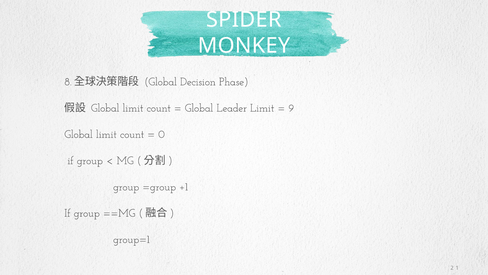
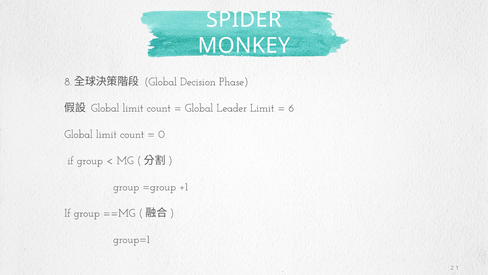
9: 9 -> 6
